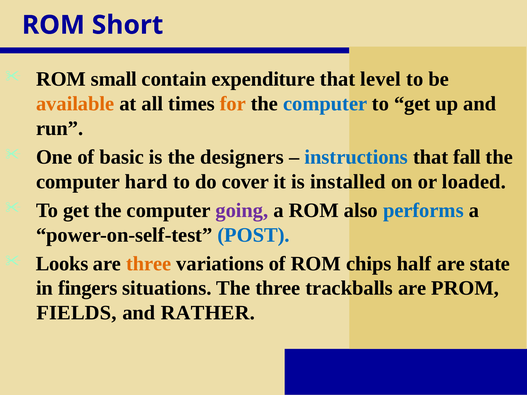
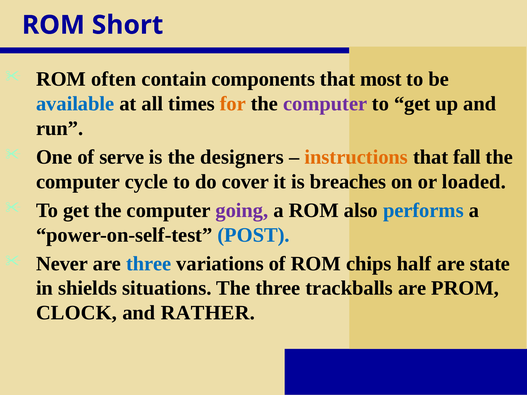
small: small -> often
expenditure: expenditure -> components
level: level -> most
available colour: orange -> blue
computer at (325, 104) colour: blue -> purple
basic: basic -> serve
instructions colour: blue -> orange
hard: hard -> cycle
installed: installed -> breaches
Looks: Looks -> Never
three at (149, 264) colour: orange -> blue
fingers: fingers -> shields
FIELDS: FIELDS -> CLOCK
